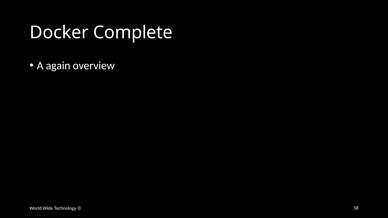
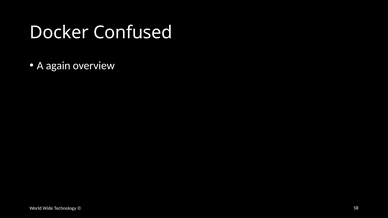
Complete: Complete -> Confused
